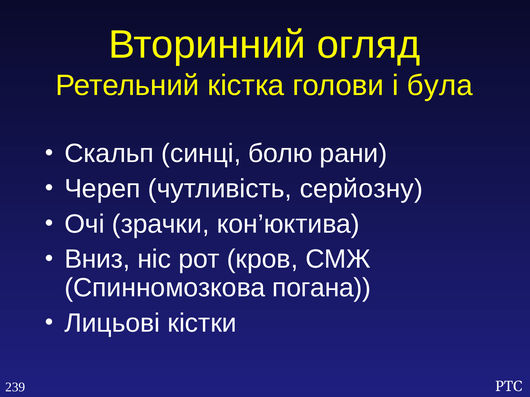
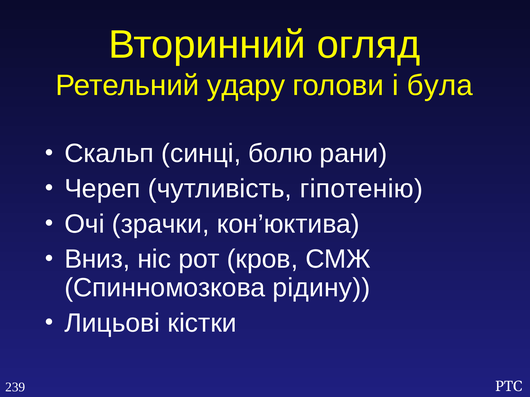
кістка: кістка -> удару
серйозну: серйозну -> гіпотенію
погана: погана -> рідину
